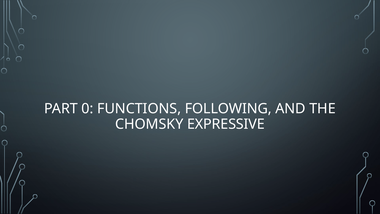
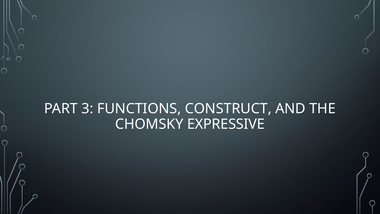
0: 0 -> 3
FOLLOWING: FOLLOWING -> CONSTRUCT
